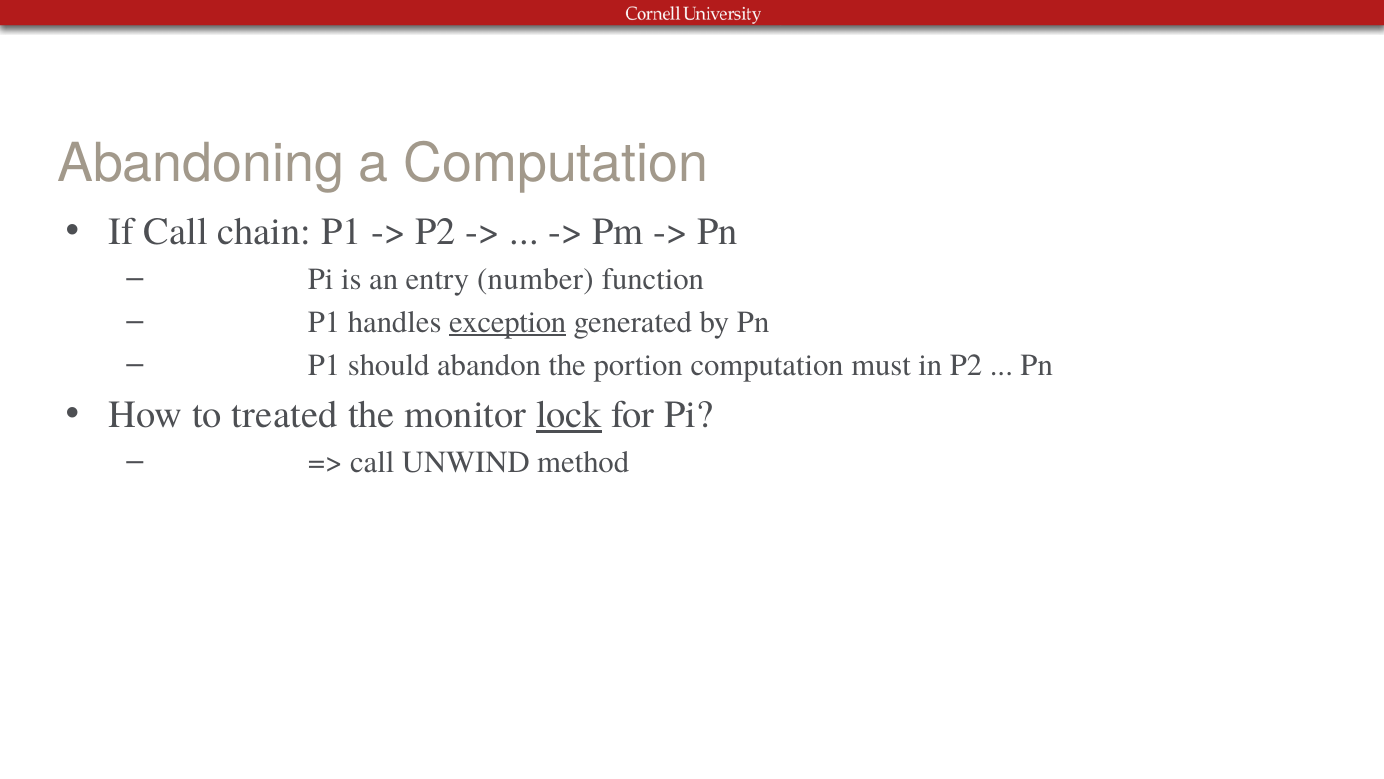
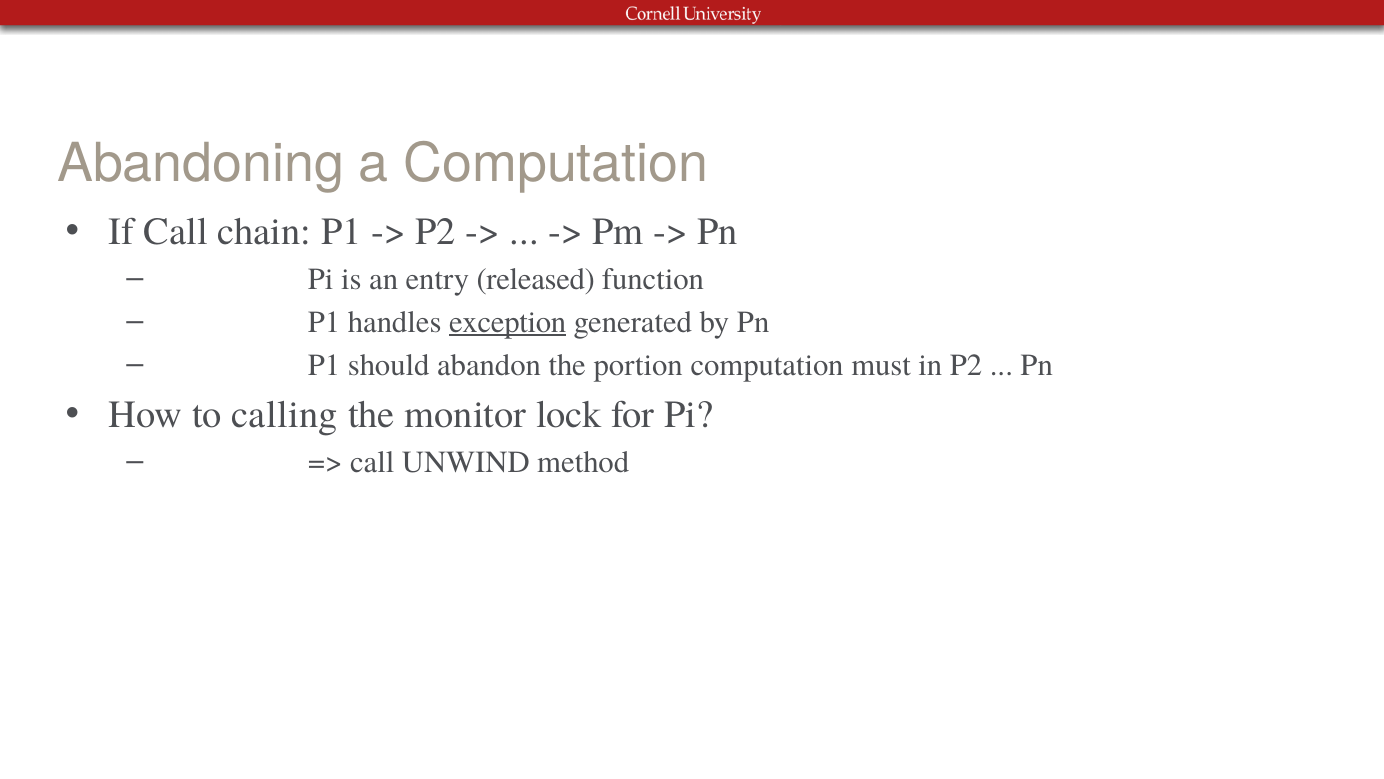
number: number -> released
treated: treated -> calling
lock underline: present -> none
